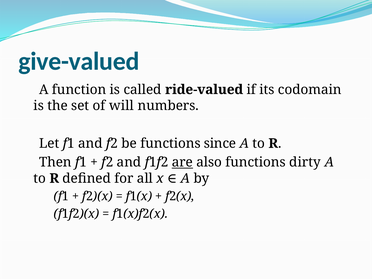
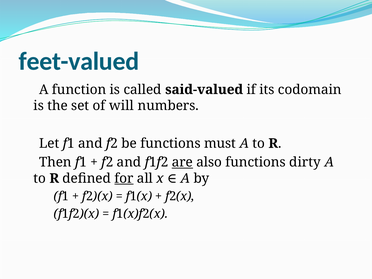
give-valued: give-valued -> feet-valued
ride-valued: ride-valued -> said-valued
since: since -> must
for underline: none -> present
